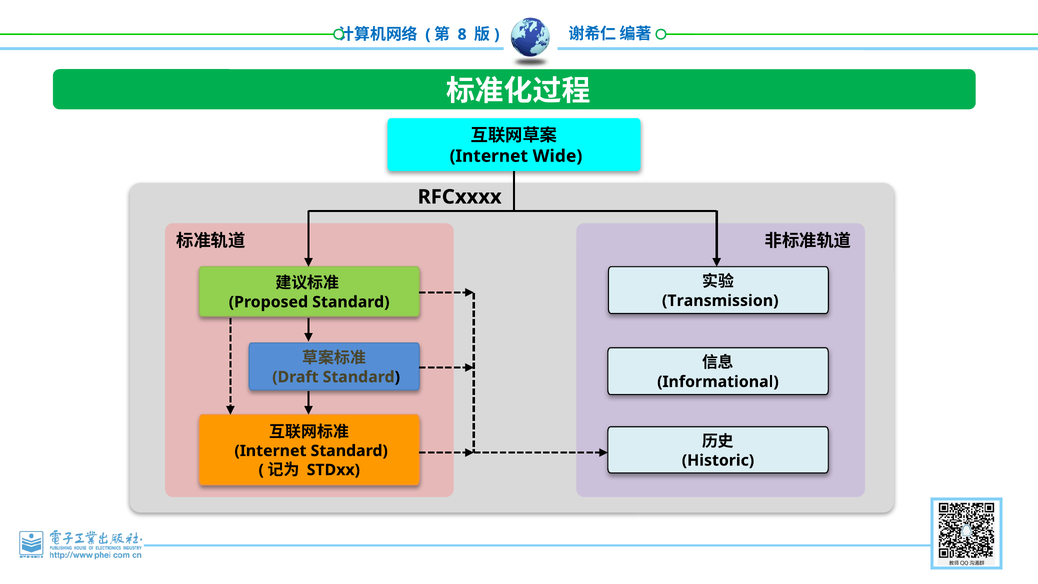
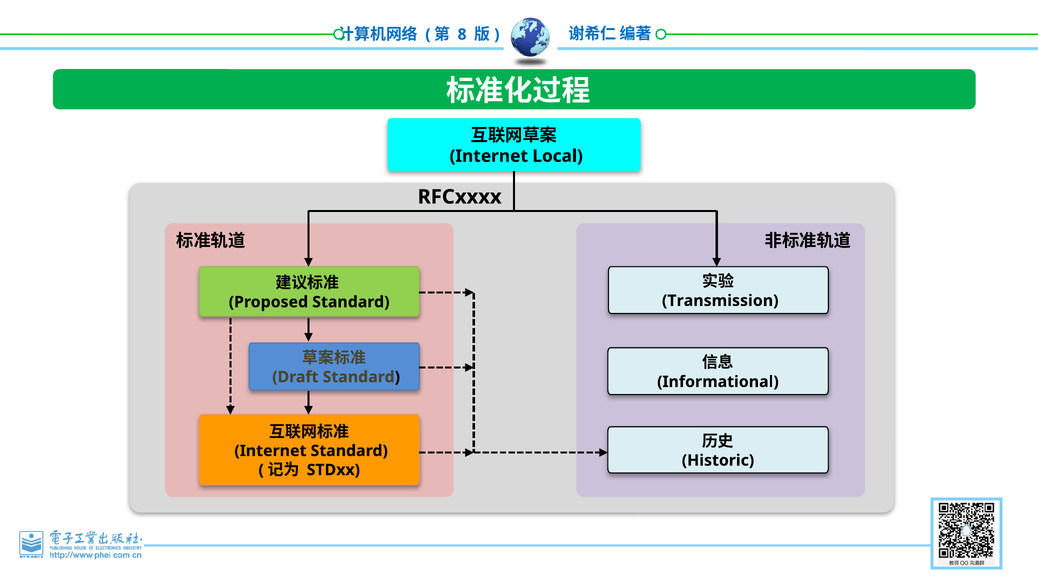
Wide: Wide -> Local
